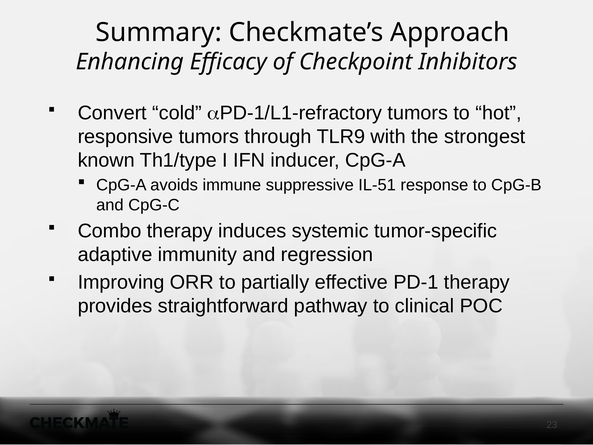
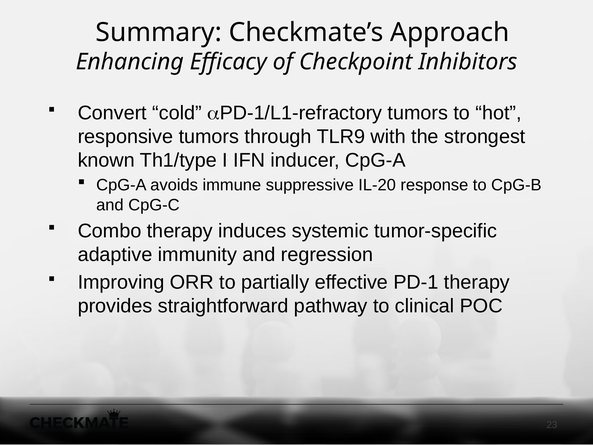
IL-51: IL-51 -> IL-20
